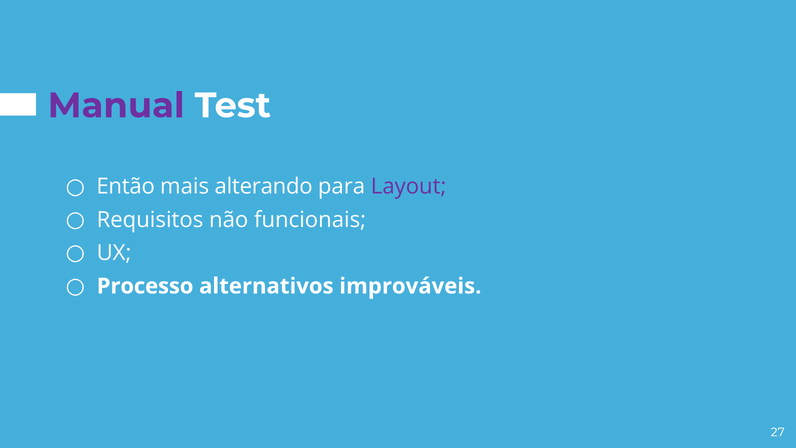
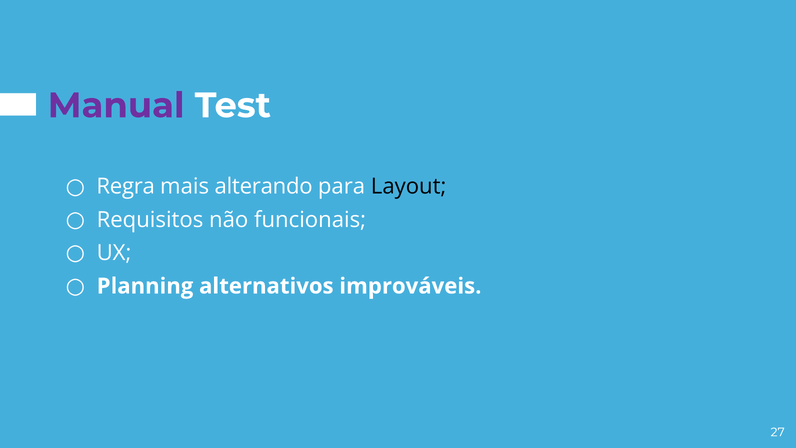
Então: Então -> Regra
Layout colour: purple -> black
Processo: Processo -> Planning
